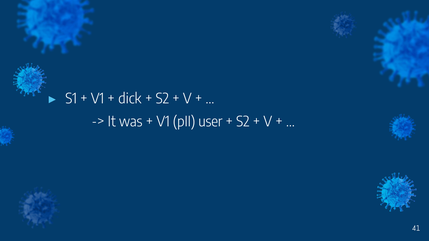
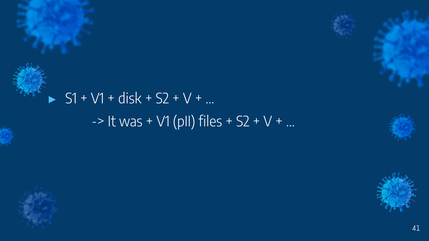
dick: dick -> disk
user: user -> files
